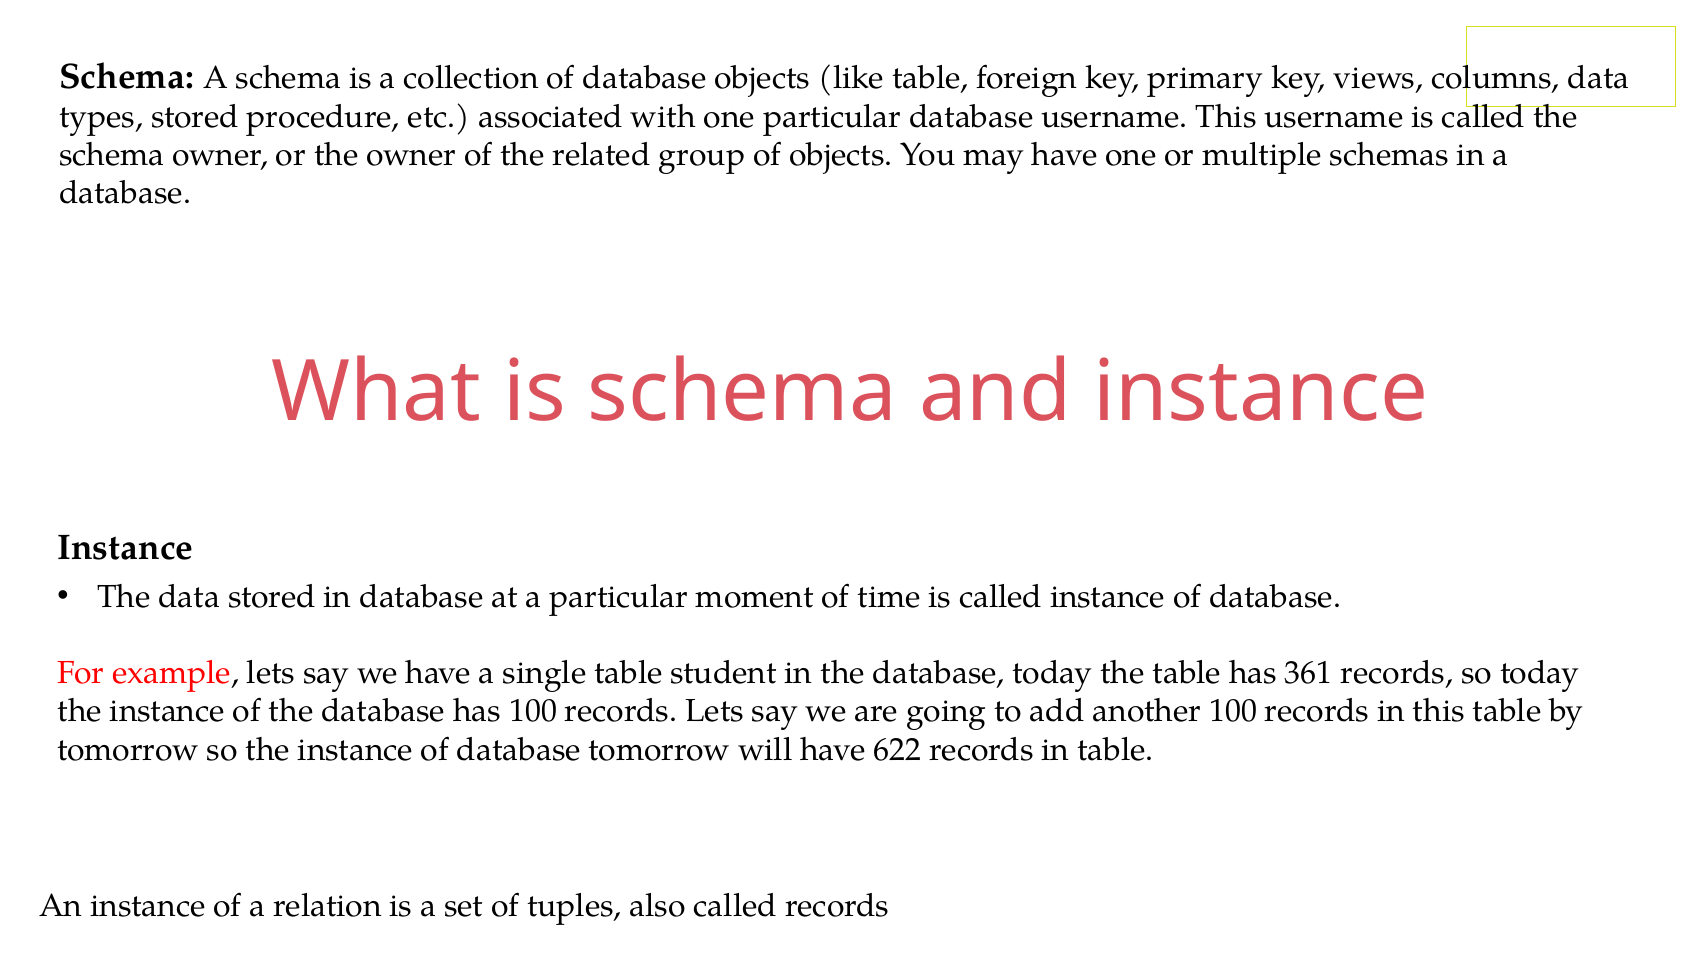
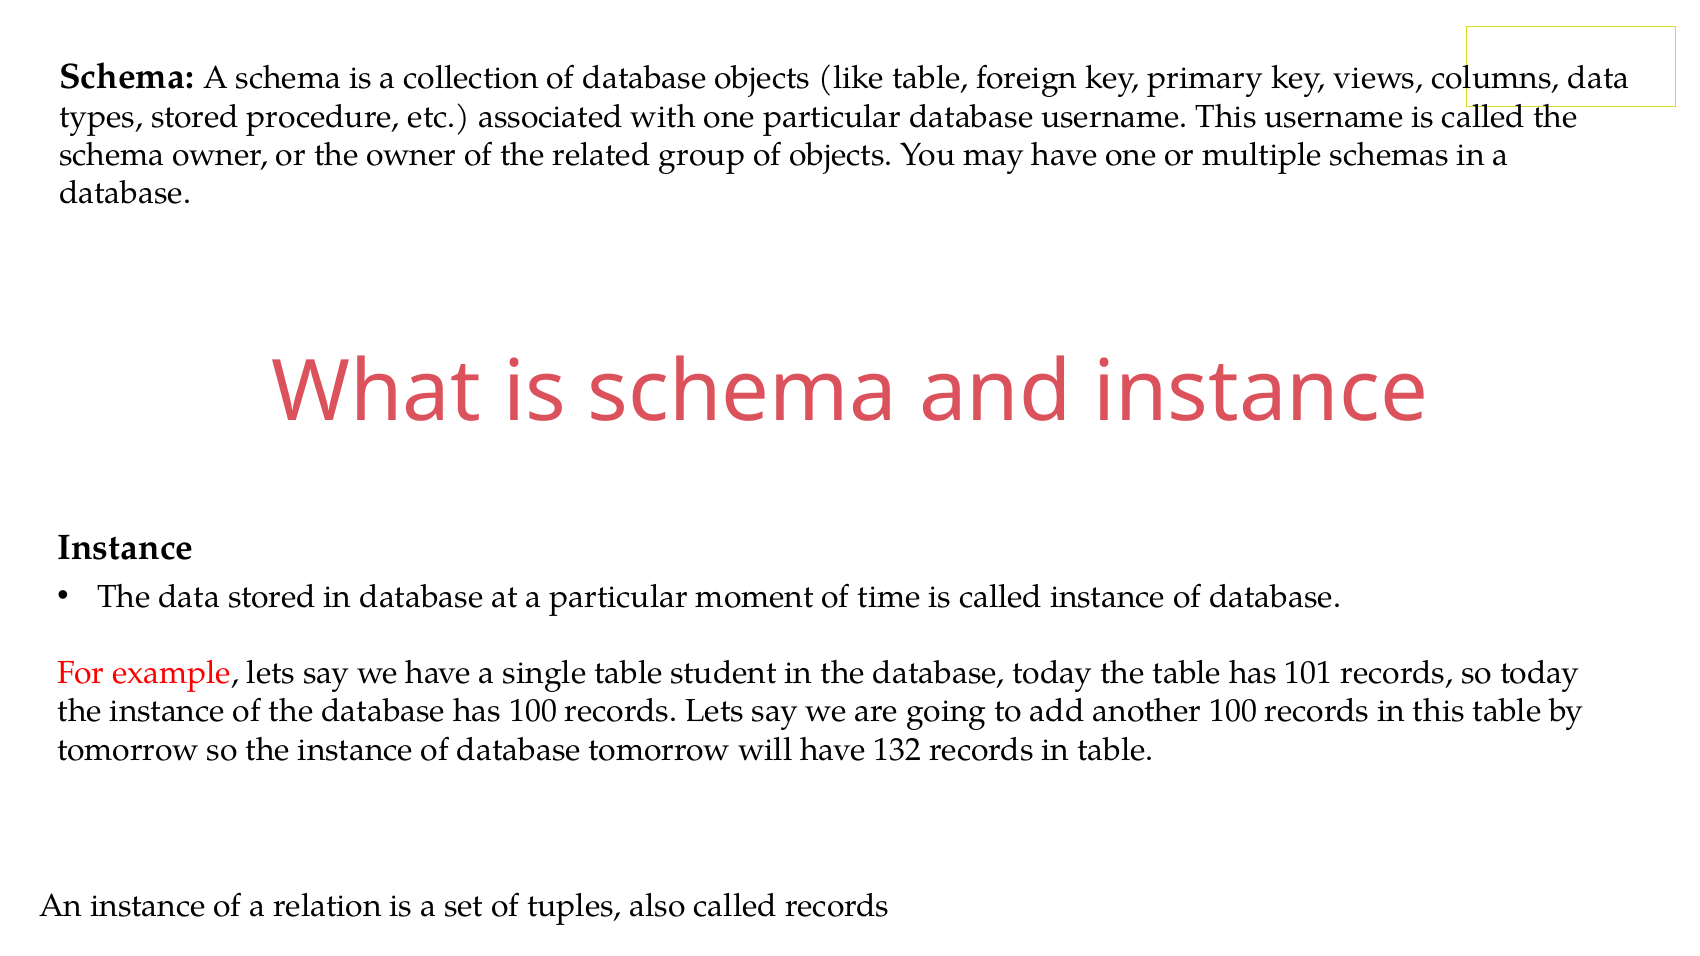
361: 361 -> 101
622: 622 -> 132
